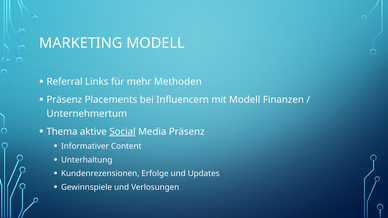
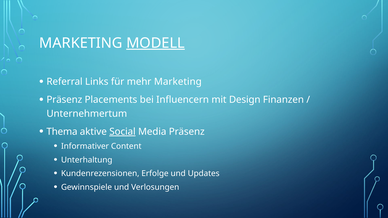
MODELL at (156, 43) underline: none -> present
mehr Methoden: Methoden -> Marketing
mit Modell: Modell -> Design
